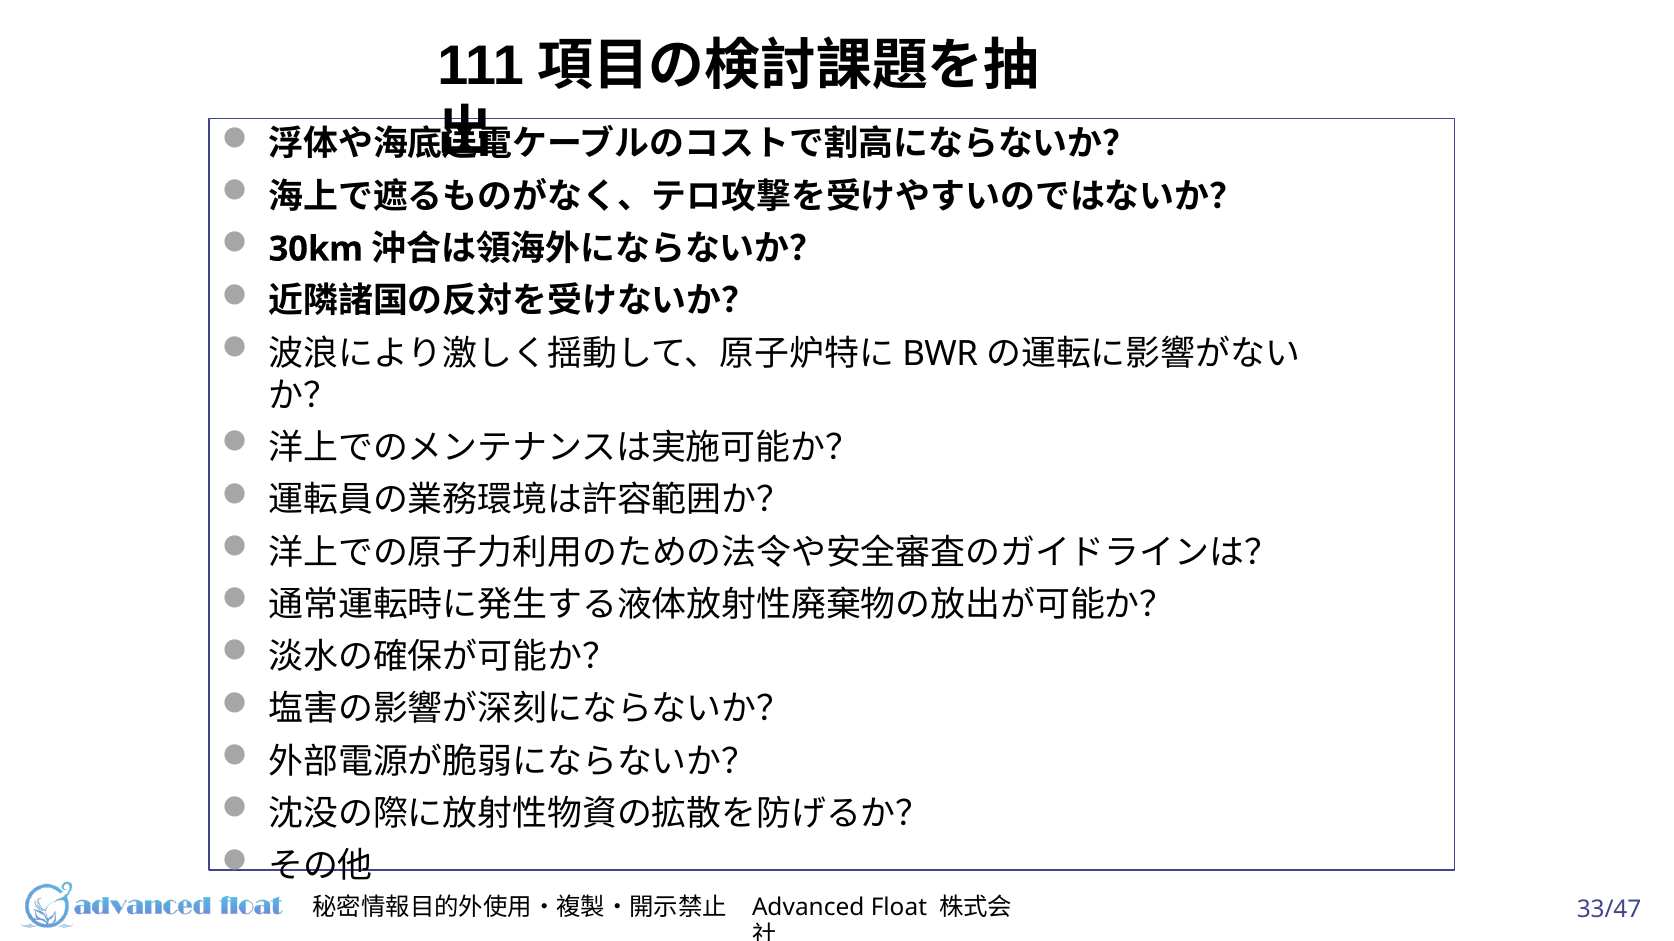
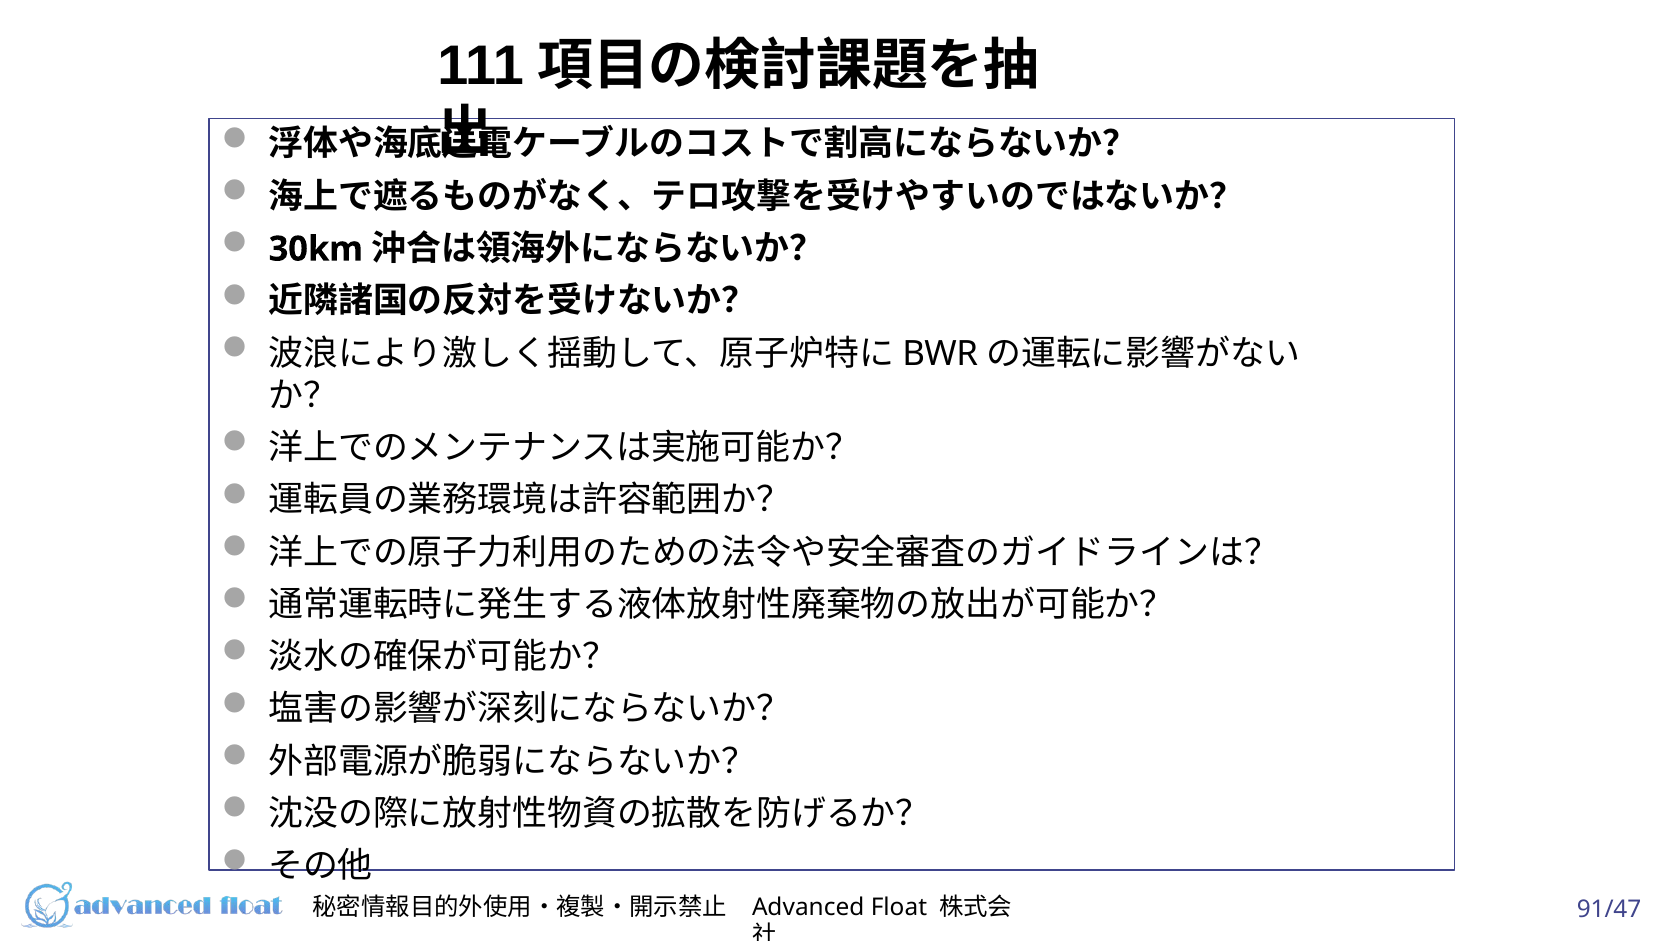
33/47: 33/47 -> 91/47
